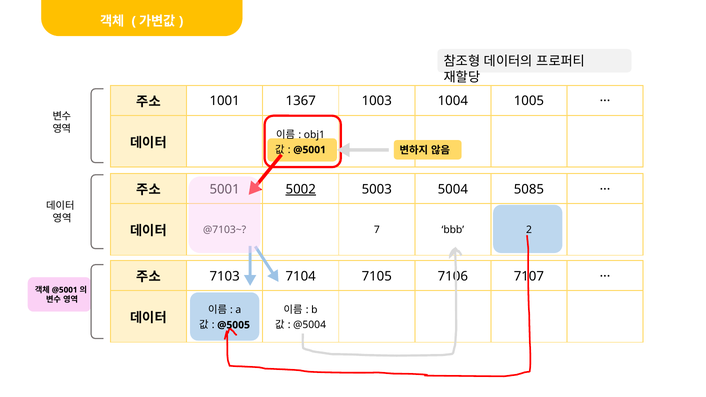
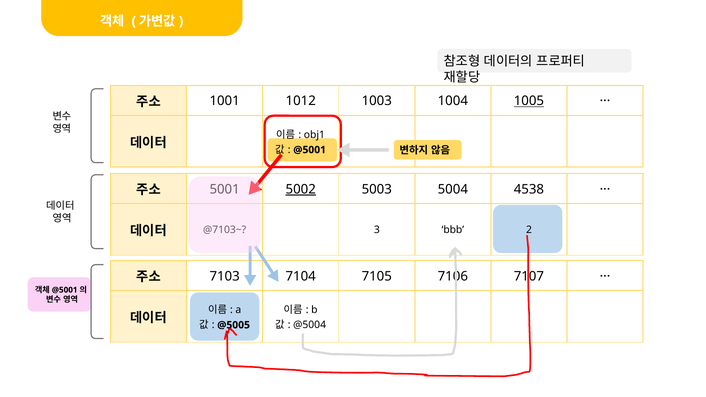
1367: 1367 -> 1012
1005 underline: none -> present
5085: 5085 -> 4538
7: 7 -> 3
